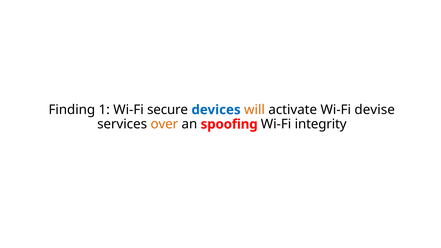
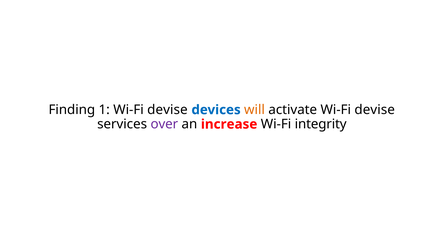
1 Wi-Fi secure: secure -> devise
over colour: orange -> purple
spoofing: spoofing -> increase
